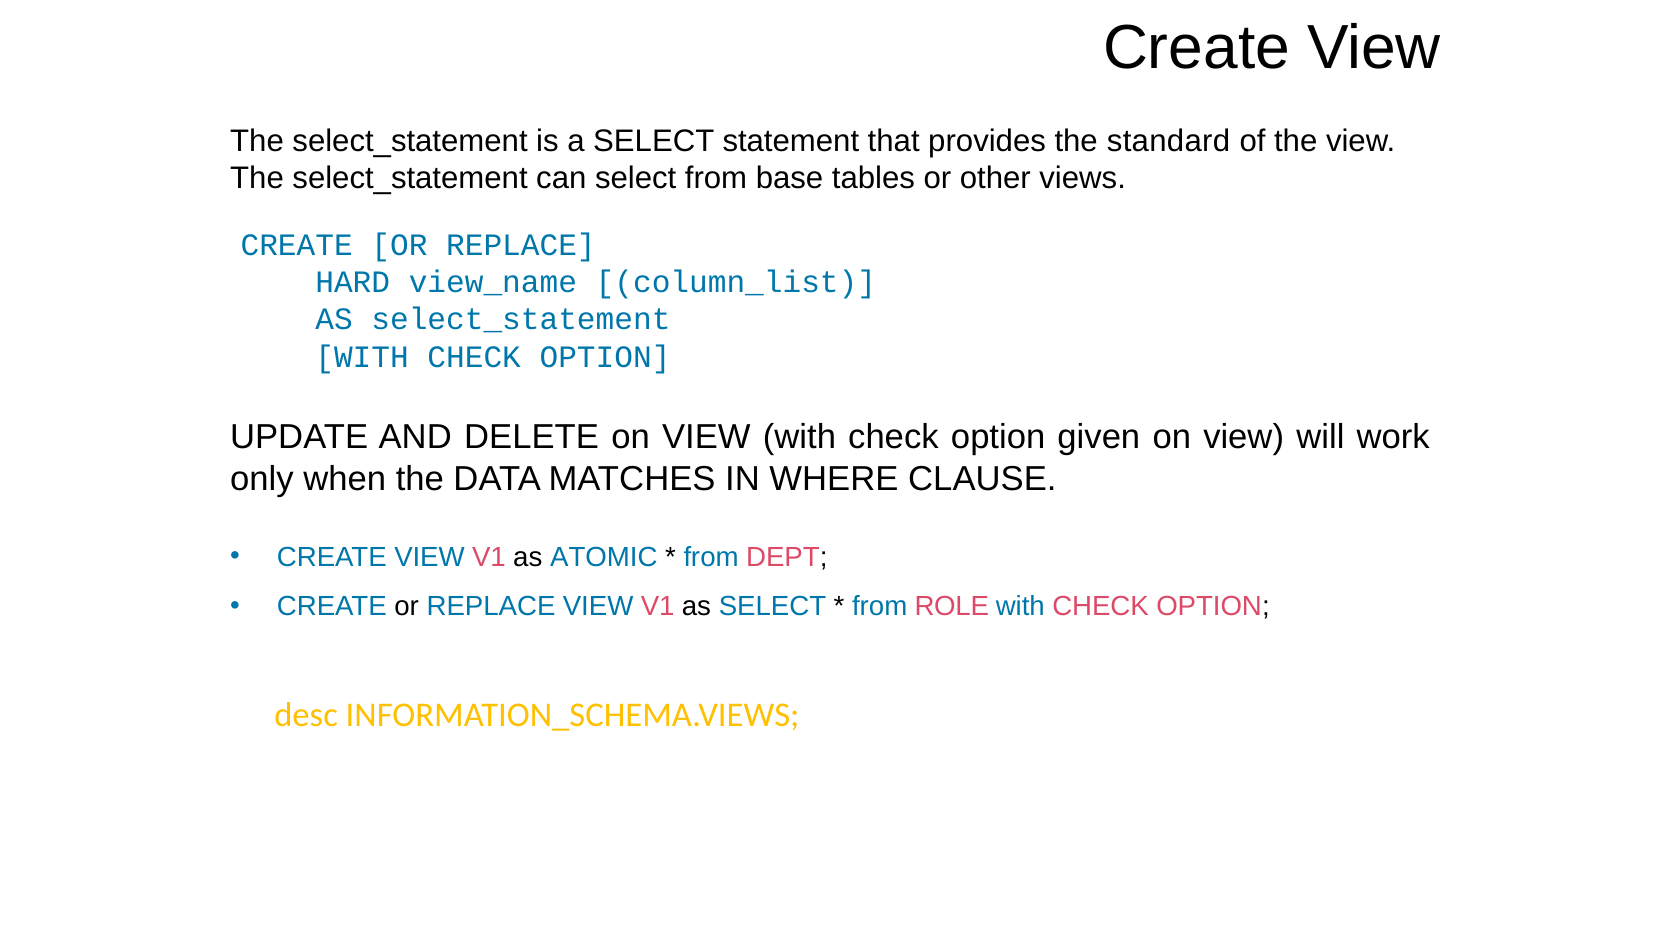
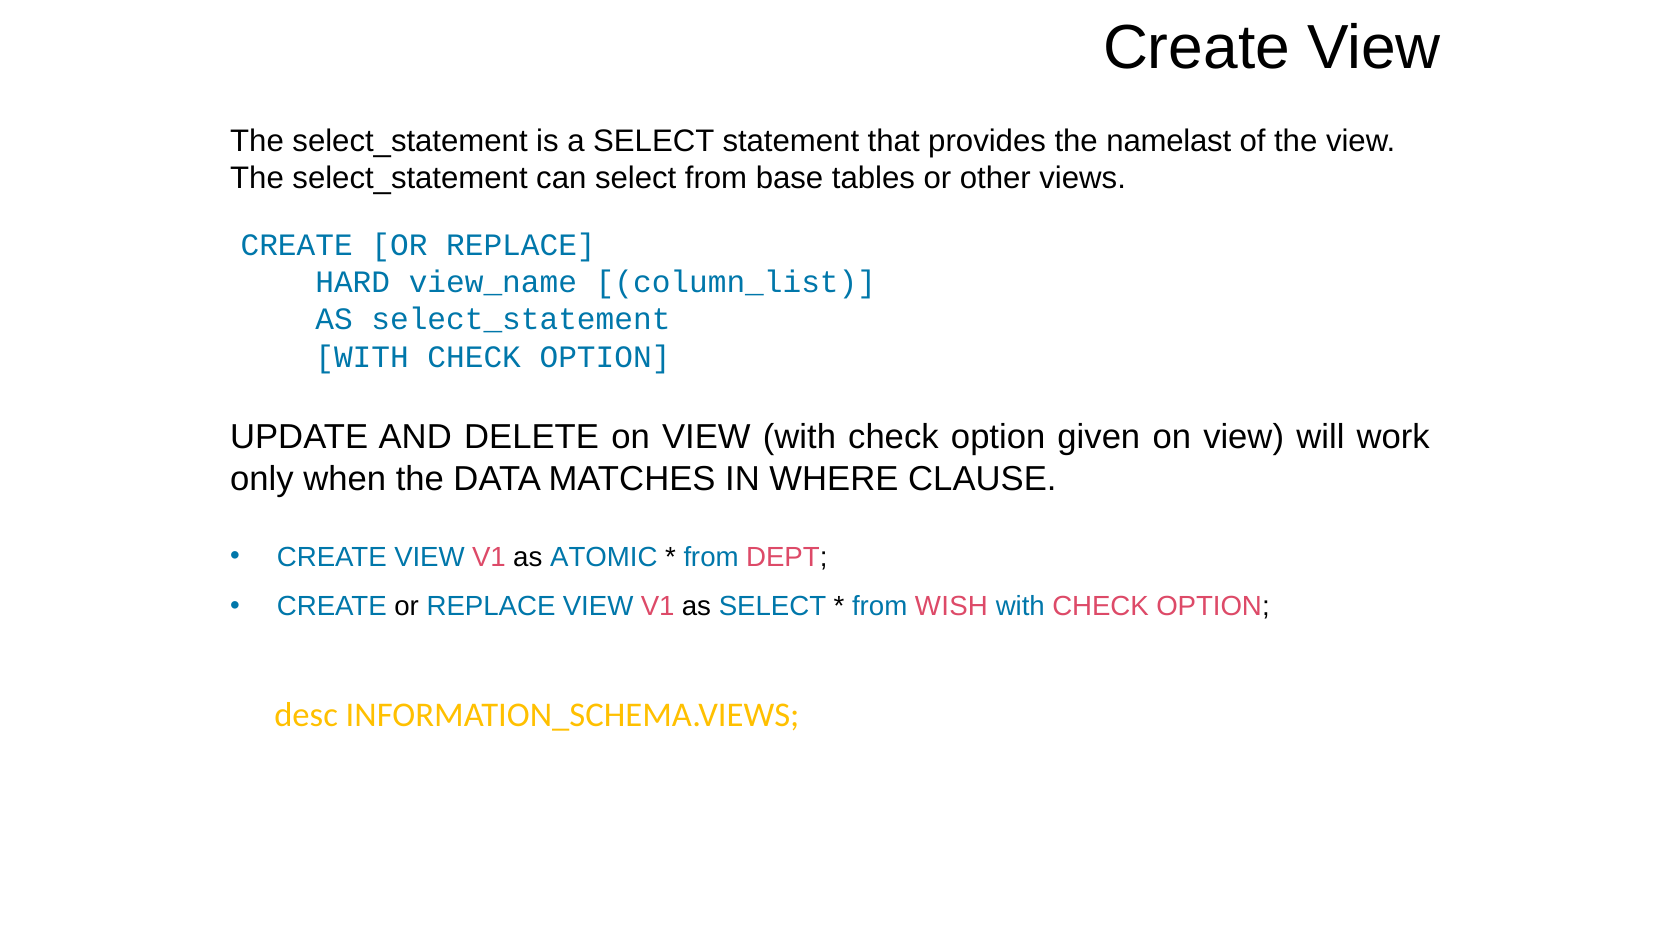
standard: standard -> namelast
ROLE: ROLE -> WISH
